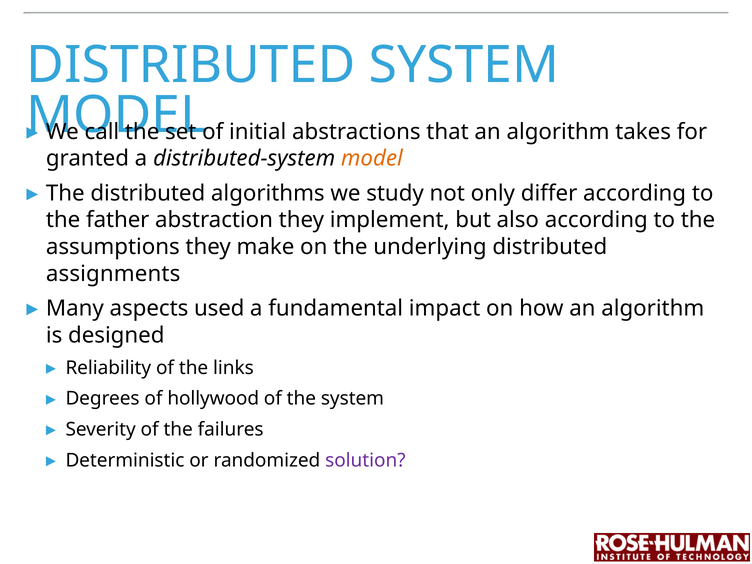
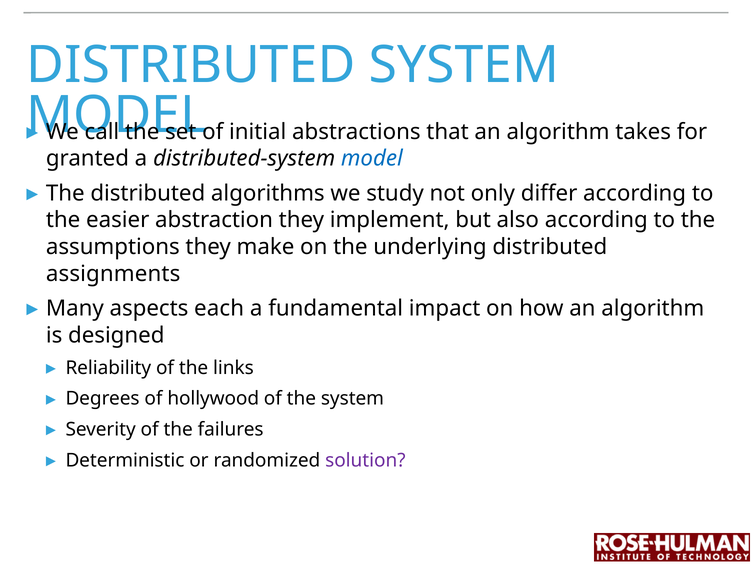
model at (372, 158) colour: orange -> blue
father: father -> easier
used: used -> each
